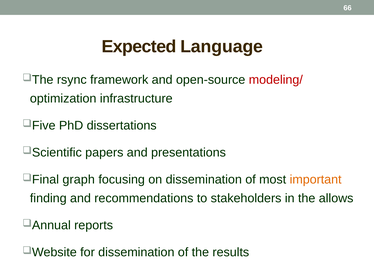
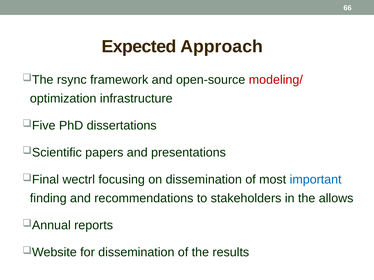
Language: Language -> Approach
graph: graph -> wectrl
important colour: orange -> blue
